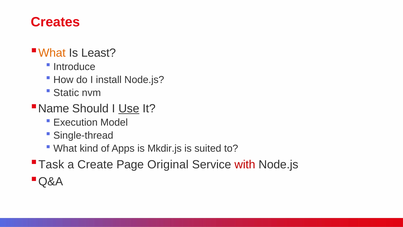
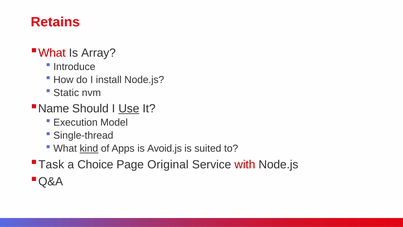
Creates: Creates -> Retains
What at (52, 53) colour: orange -> red
Least: Least -> Array
kind underline: none -> present
Mkdir.js: Mkdir.js -> Avoid.js
Create: Create -> Choice
